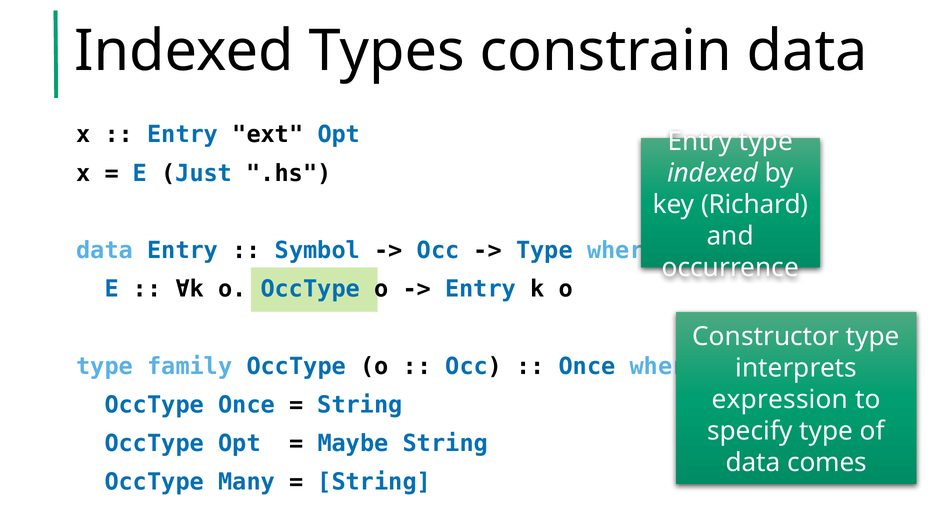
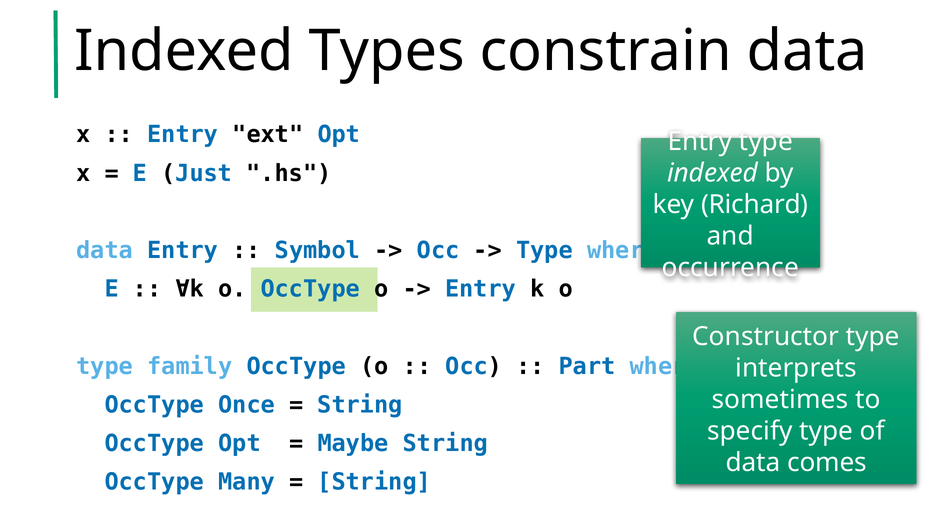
Once at (587, 366): Once -> Part
expression: expression -> sometimes
